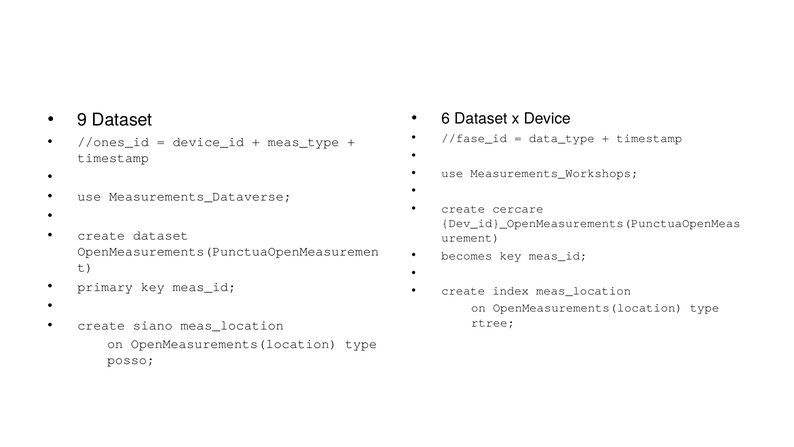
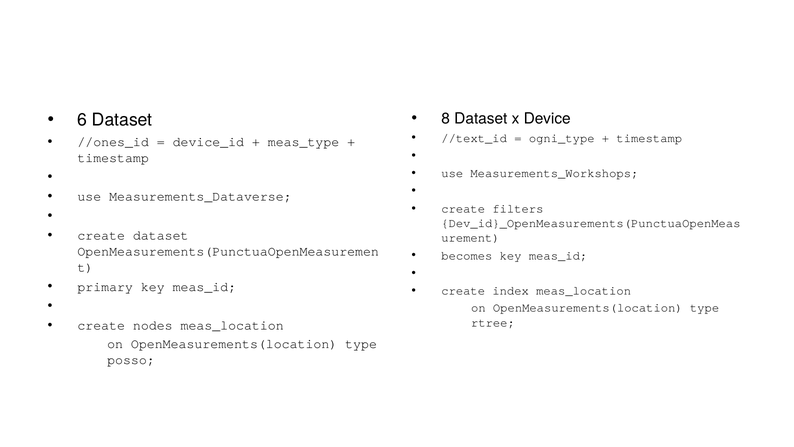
6: 6 -> 8
9: 9 -> 6
//fase_id: //fase_id -> //text_id
data_type: data_type -> ogni_type
cercare: cercare -> filters
siano: siano -> nodes
